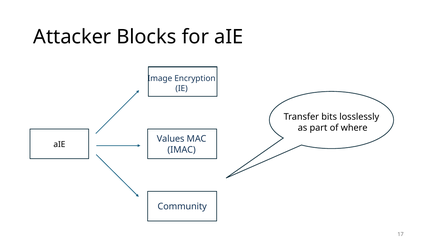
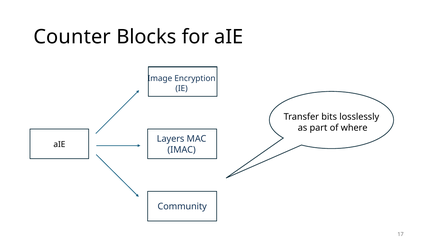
Attacker: Attacker -> Counter
Values: Values -> Layers
